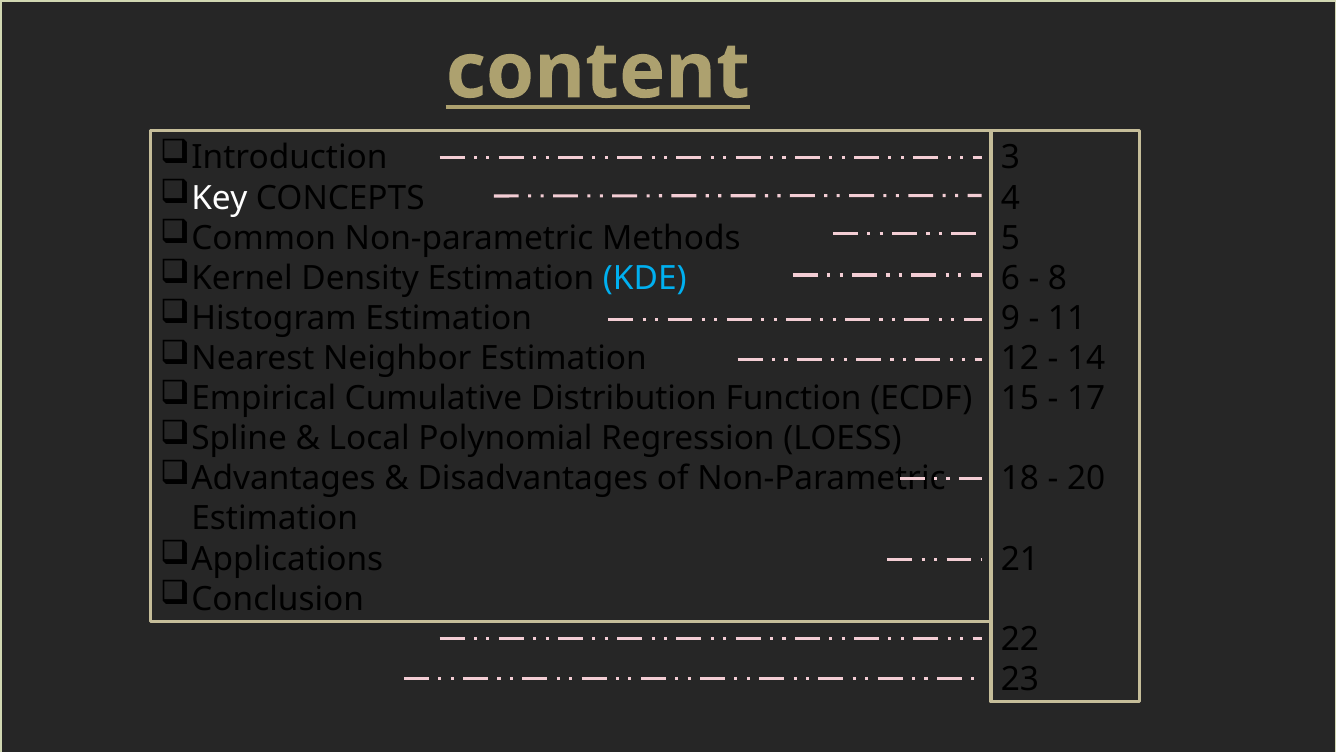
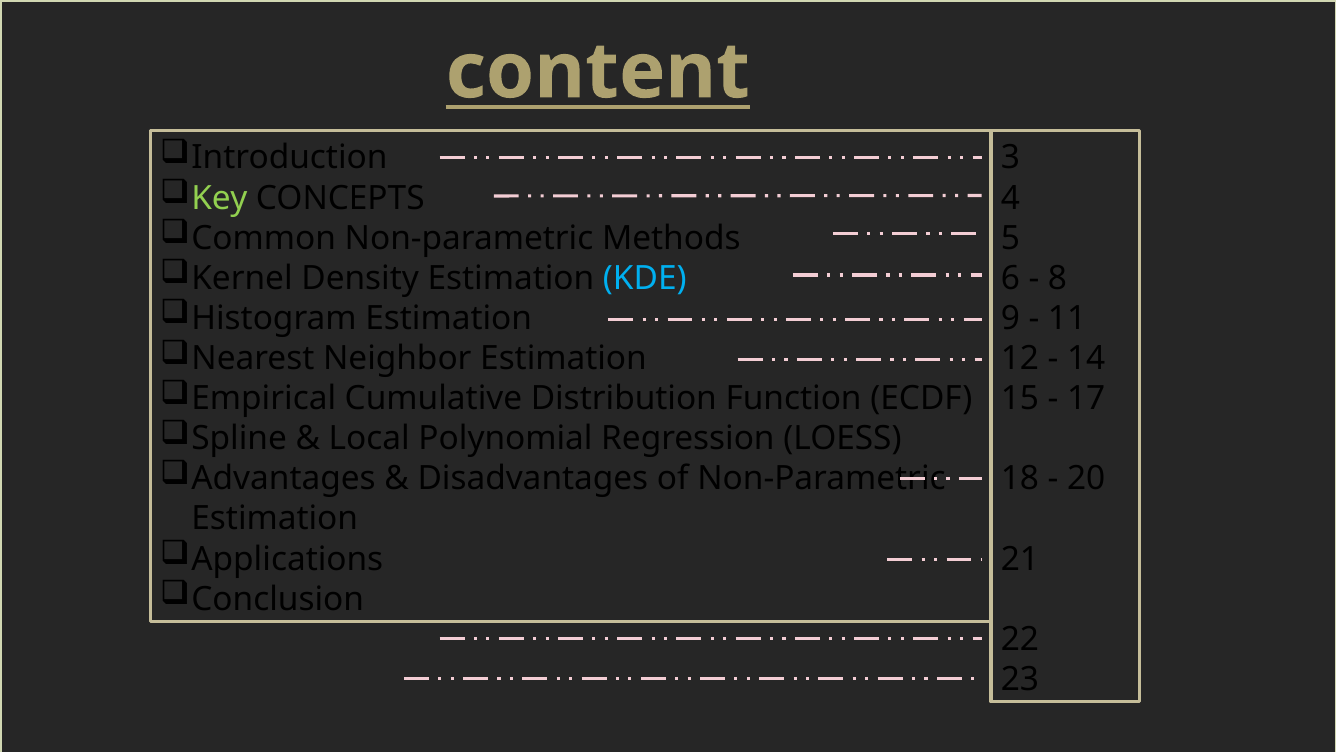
Key colour: white -> light green
